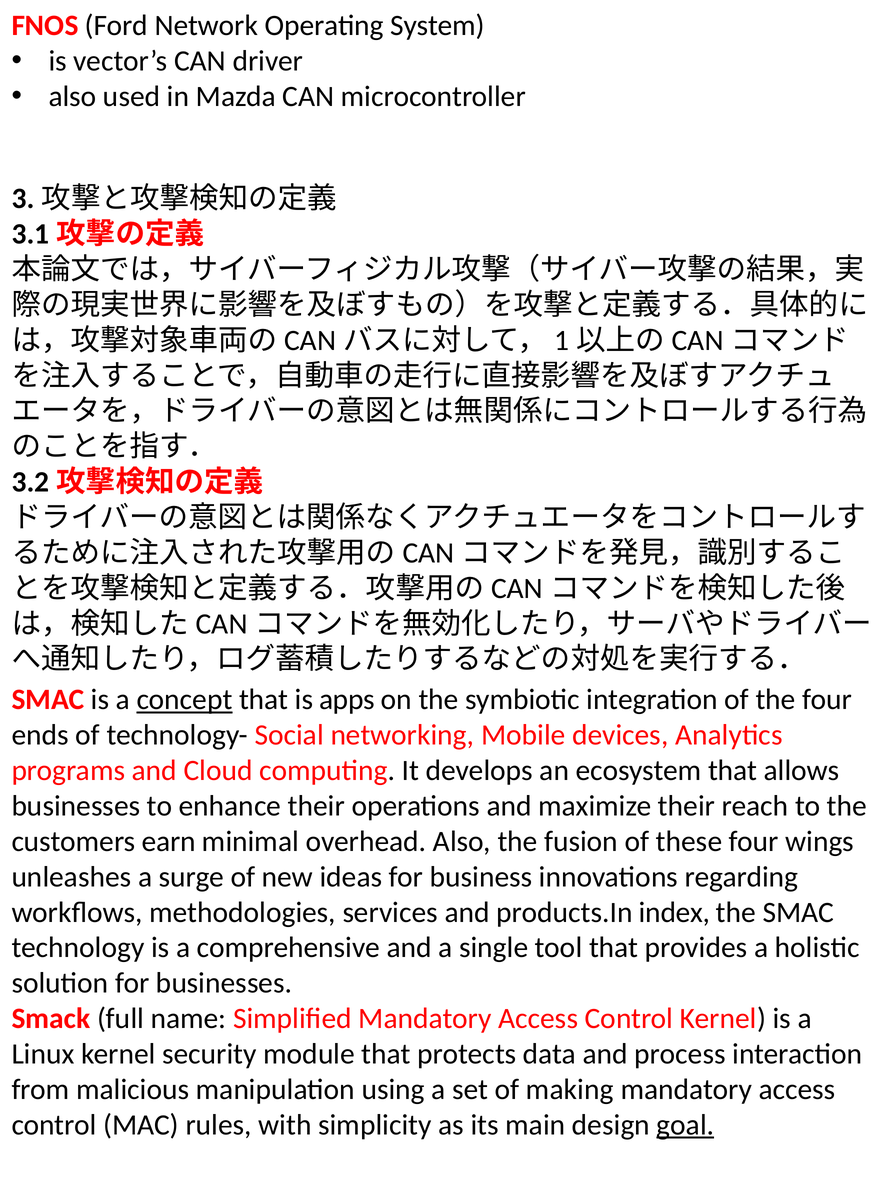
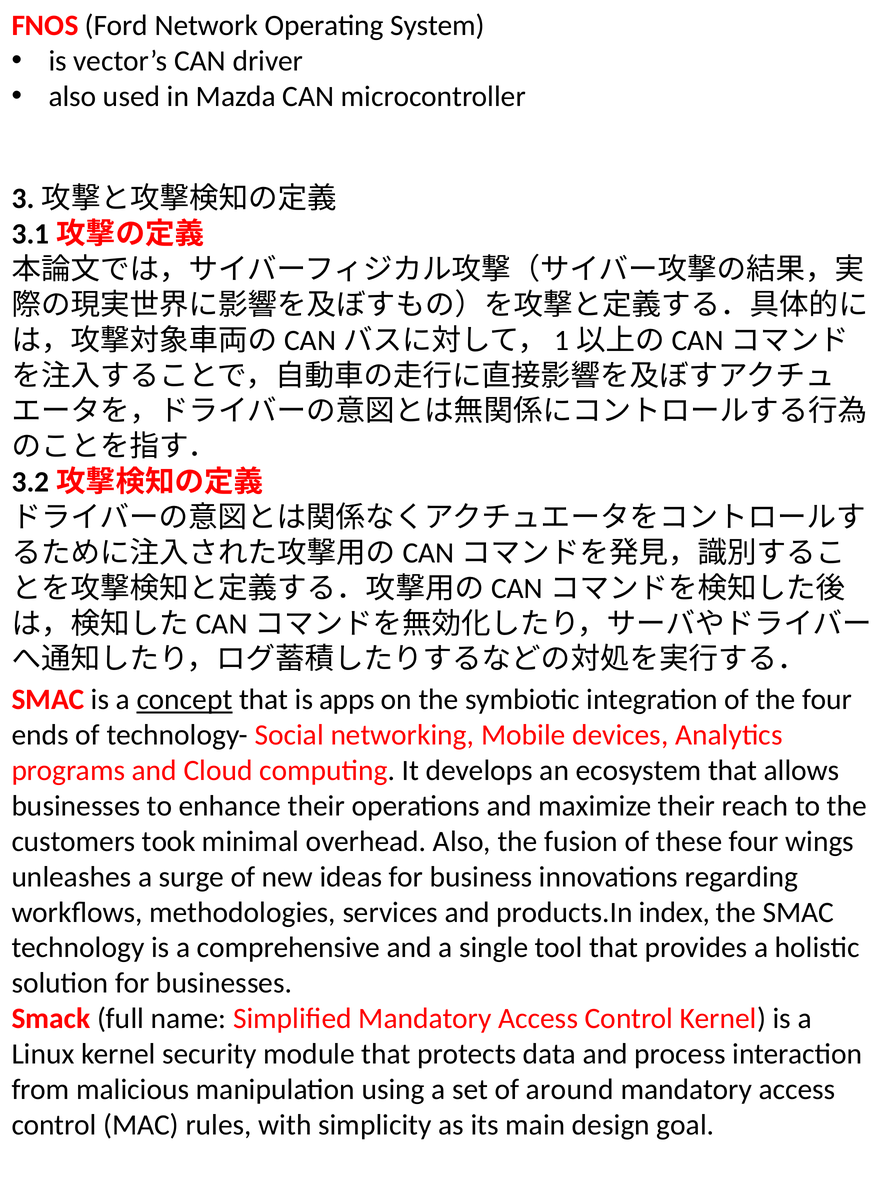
earn: earn -> took
making: making -> around
goal underline: present -> none
